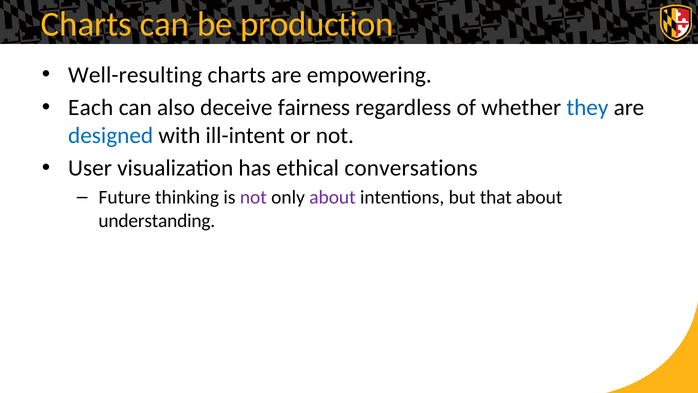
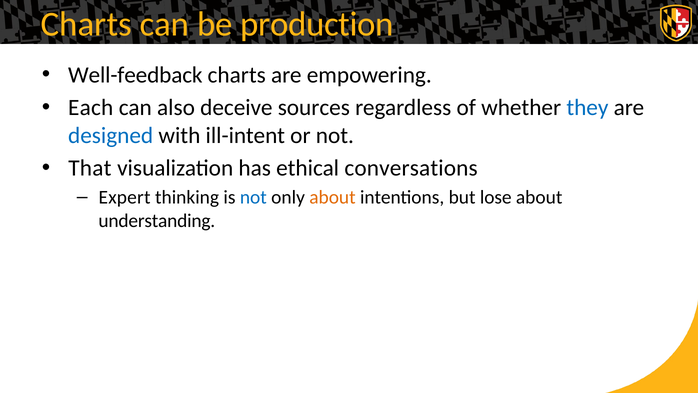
Well-resulting: Well-resulting -> Well-feedback
fairness: fairness -> sources
User: User -> That
Future: Future -> Expert
not at (253, 197) colour: purple -> blue
about at (332, 197) colour: purple -> orange
that: that -> lose
